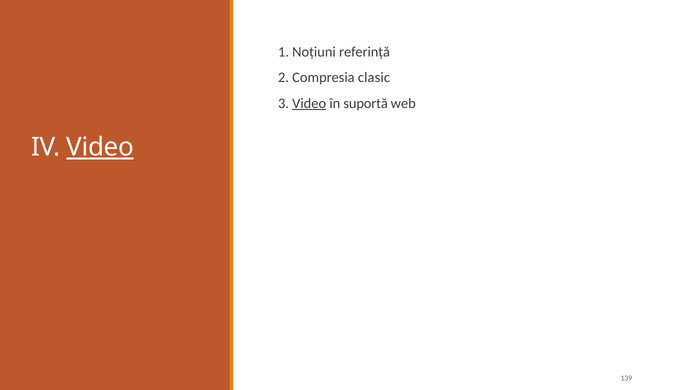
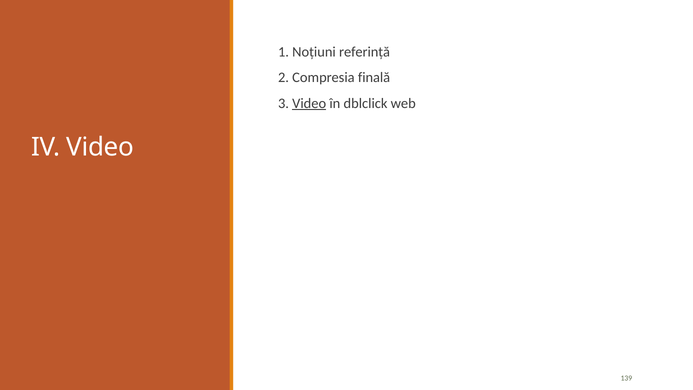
clasic: clasic -> finală
suportă: suportă -> dblclick
Video at (100, 147) underline: present -> none
